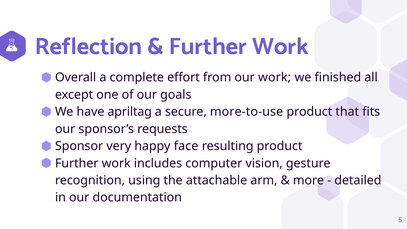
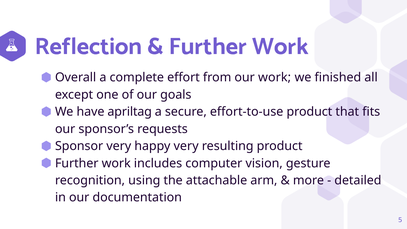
more-to-use: more-to-use -> effort-to-use
happy face: face -> very
